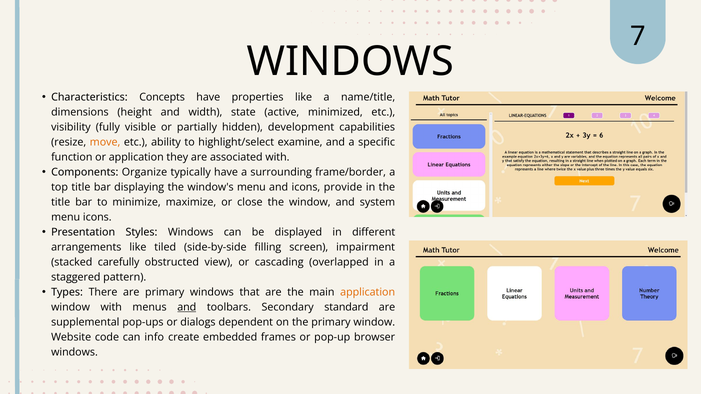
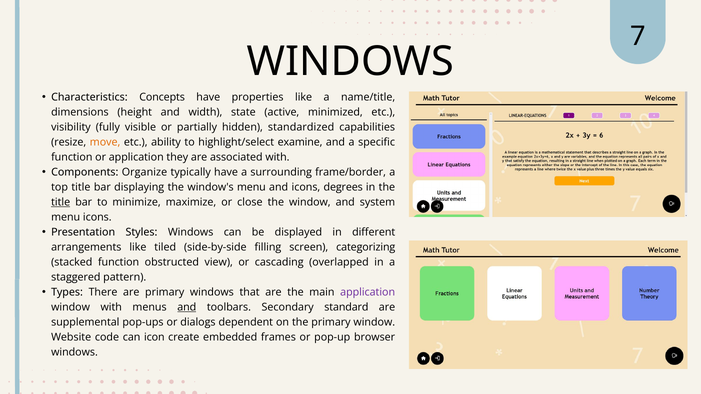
development: development -> standardized
provide: provide -> degrees
title at (61, 202) underline: none -> present
impairment: impairment -> categorizing
stacked carefully: carefully -> function
application at (368, 292) colour: orange -> purple
info: info -> icon
